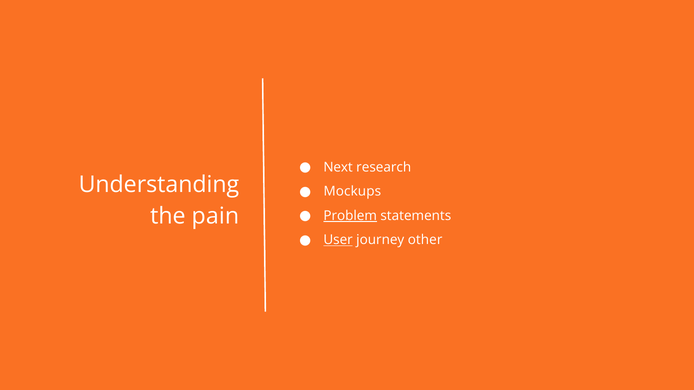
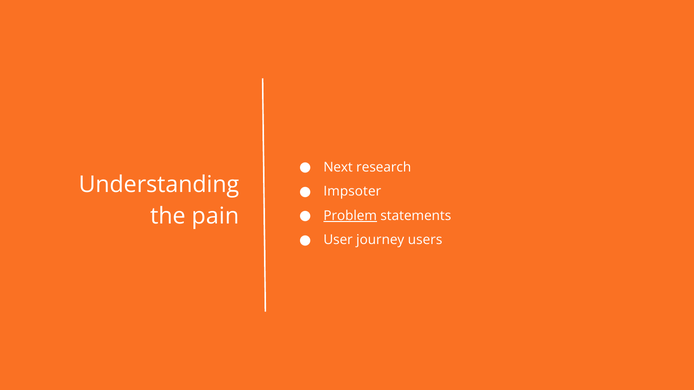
Mockups: Mockups -> Impsoter
User underline: present -> none
other: other -> users
